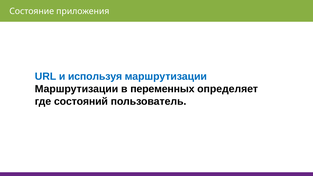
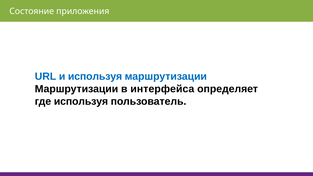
переменных: переменных -> интерфейса
где состояний: состояний -> используя
